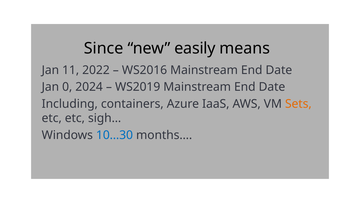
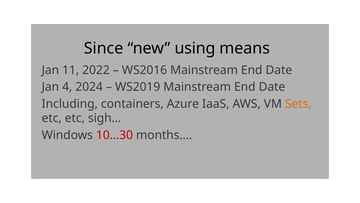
easily: easily -> using
0: 0 -> 4
10…30 colour: blue -> red
